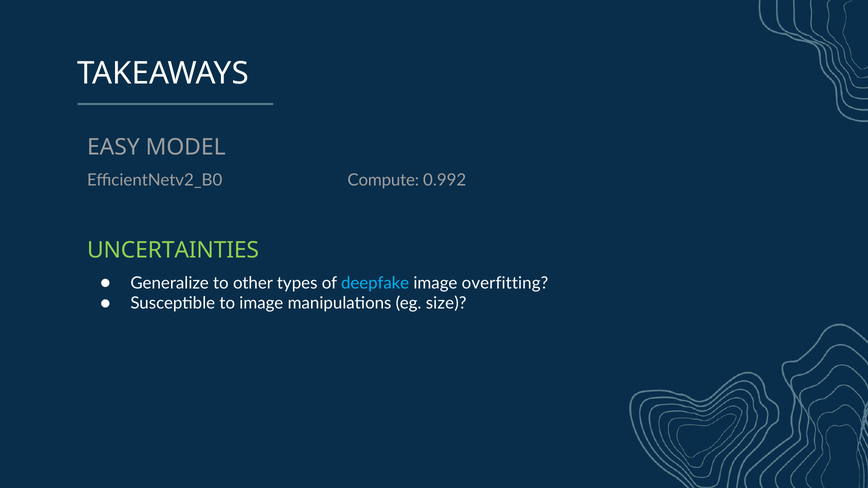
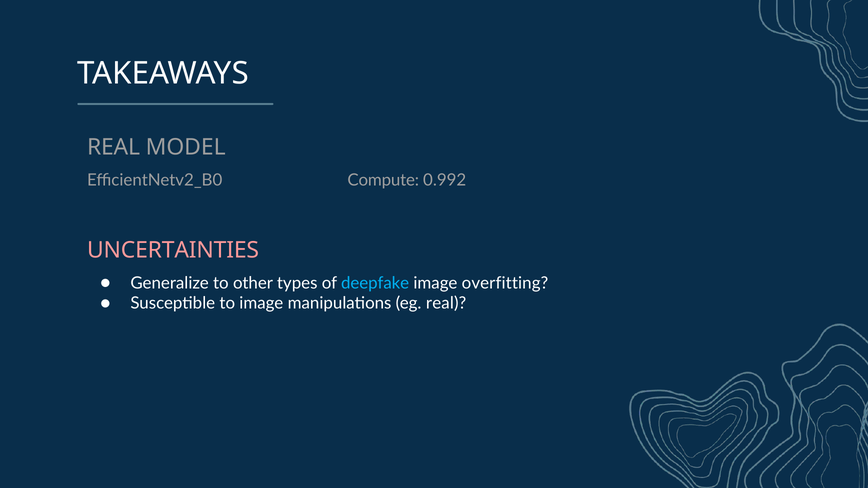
EASY at (113, 147): EASY -> REAL
UNCERTAINTIES colour: light green -> pink
eg size: size -> real
